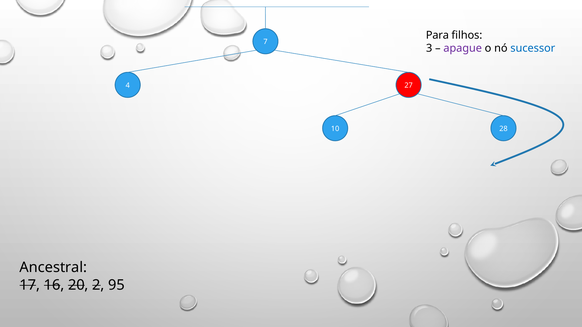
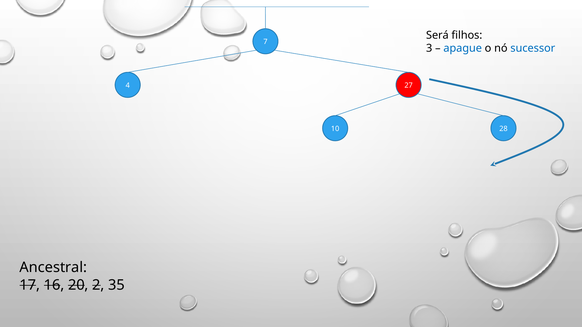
Para: Para -> Será
apague colour: purple -> blue
95: 95 -> 35
